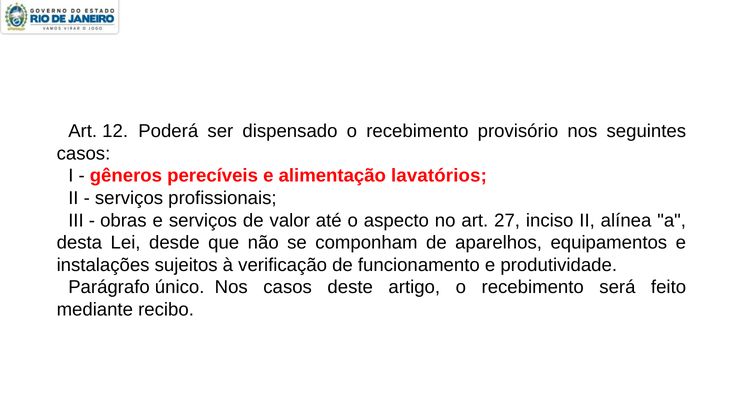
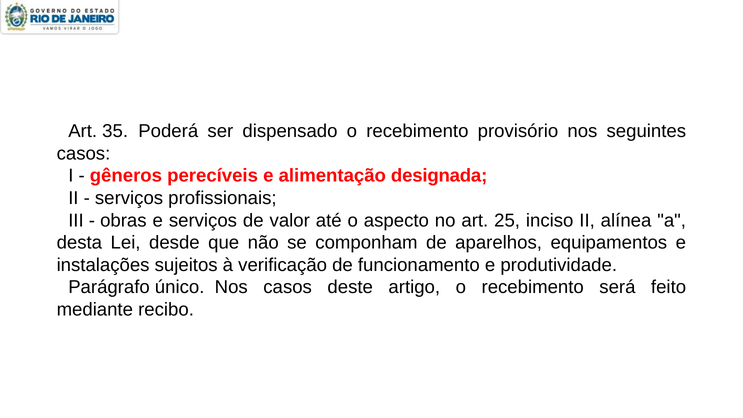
12: 12 -> 35
lavatórios: lavatórios -> designada
27: 27 -> 25
